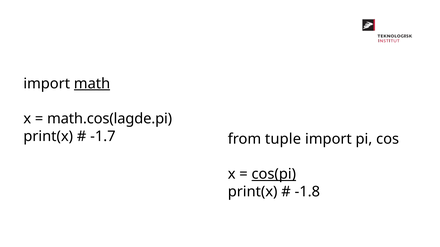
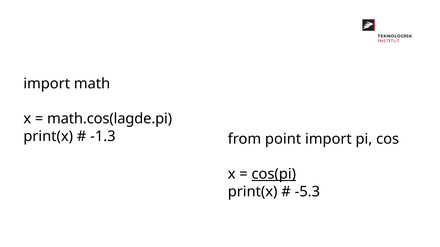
math underline: present -> none
-1.7: -1.7 -> -1.3
tuple: tuple -> point
-1.8: -1.8 -> -5.3
